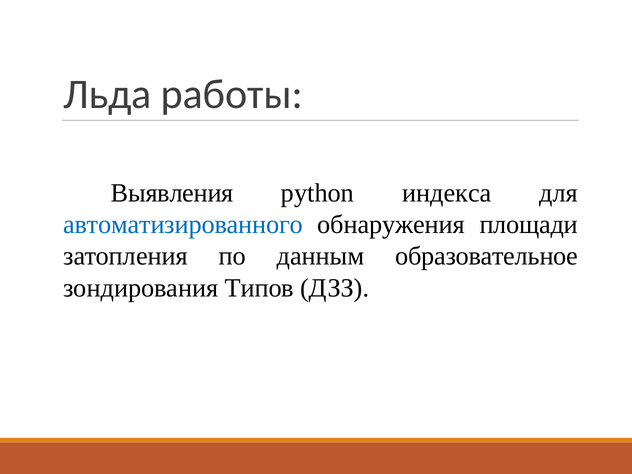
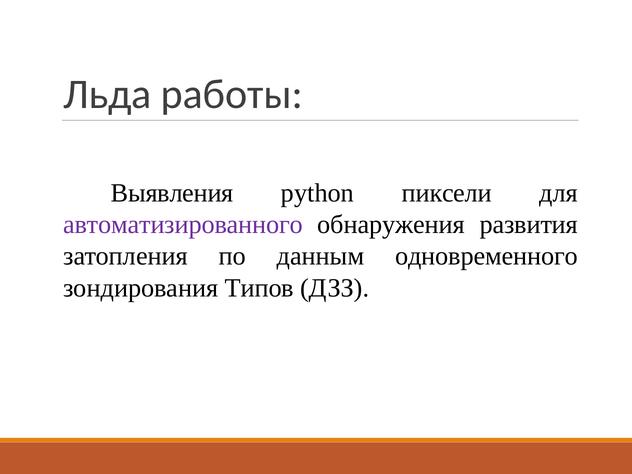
индекса: индекса -> пиксели
автоматизированного colour: blue -> purple
площади: площади -> развития
образовательное: образовательное -> одновременного
